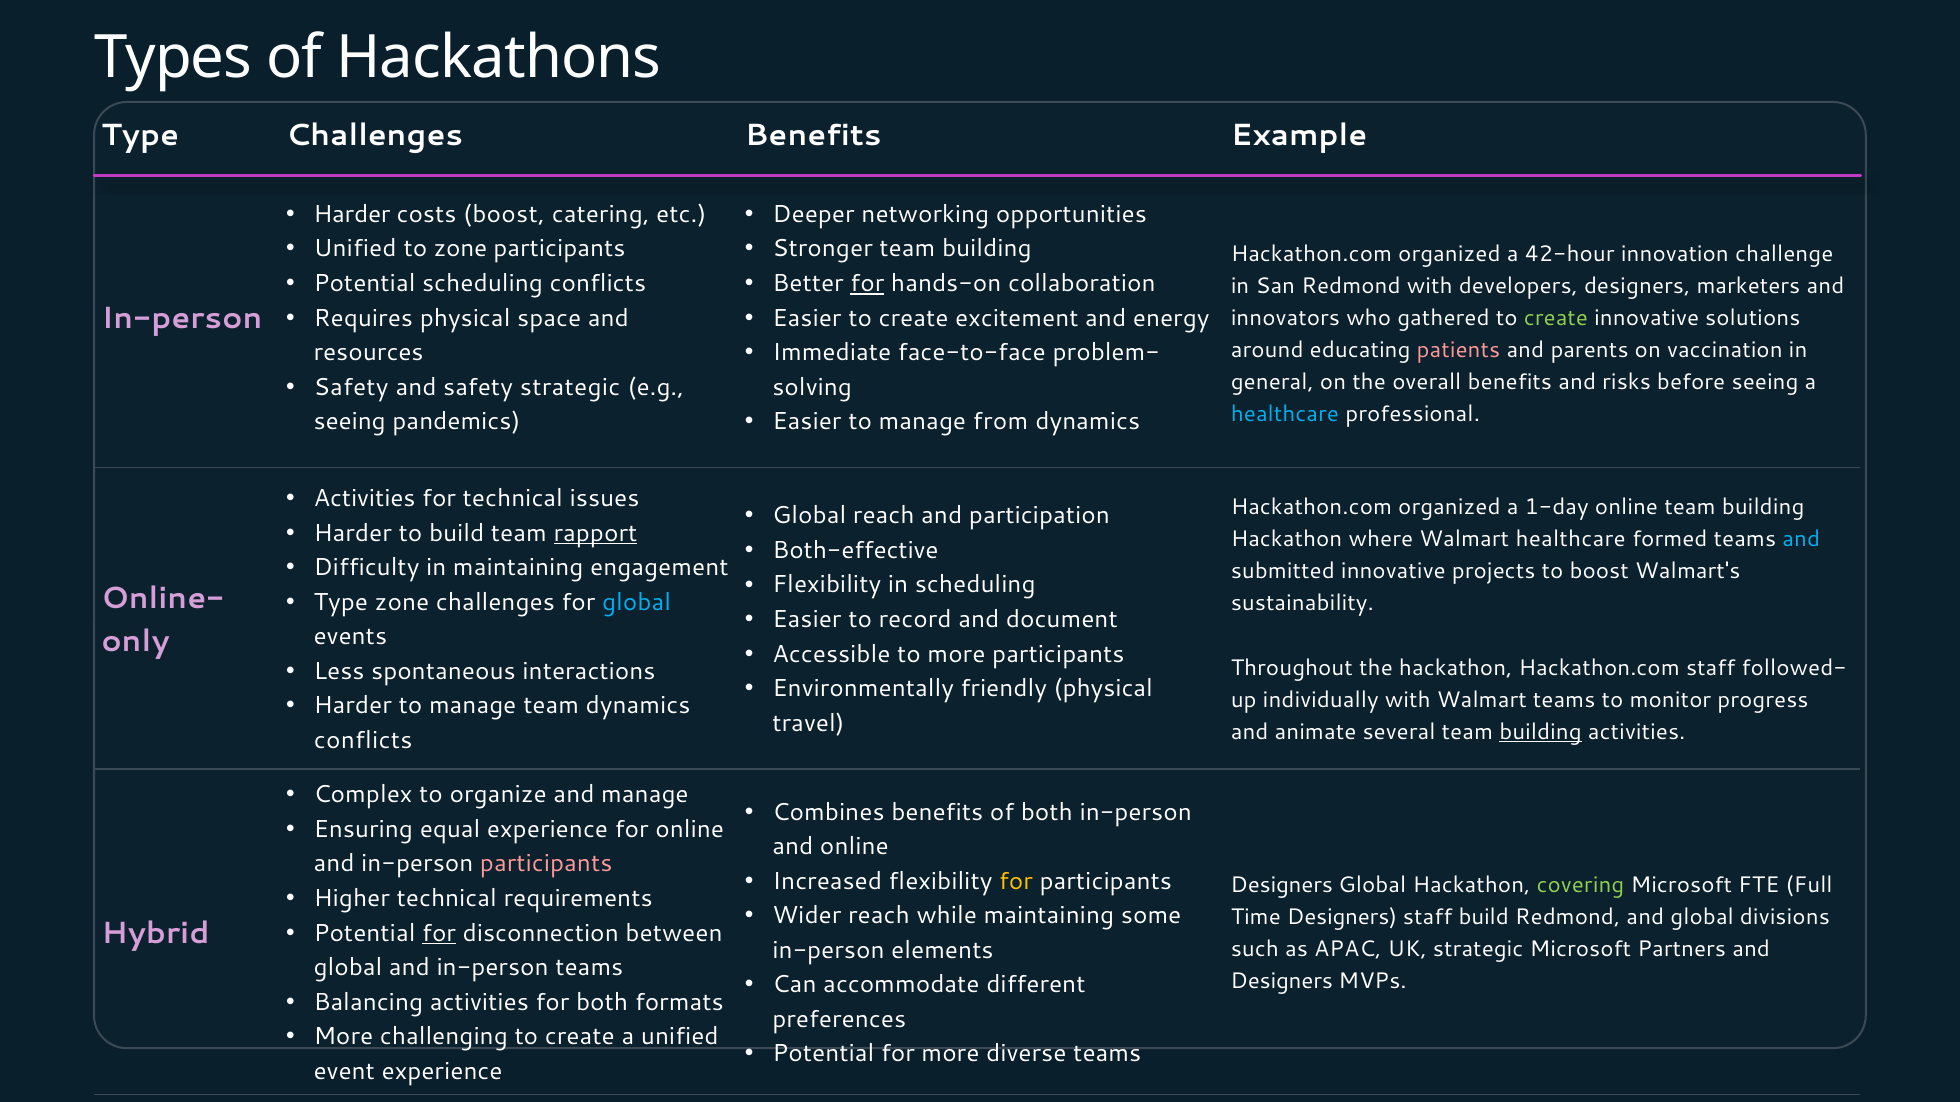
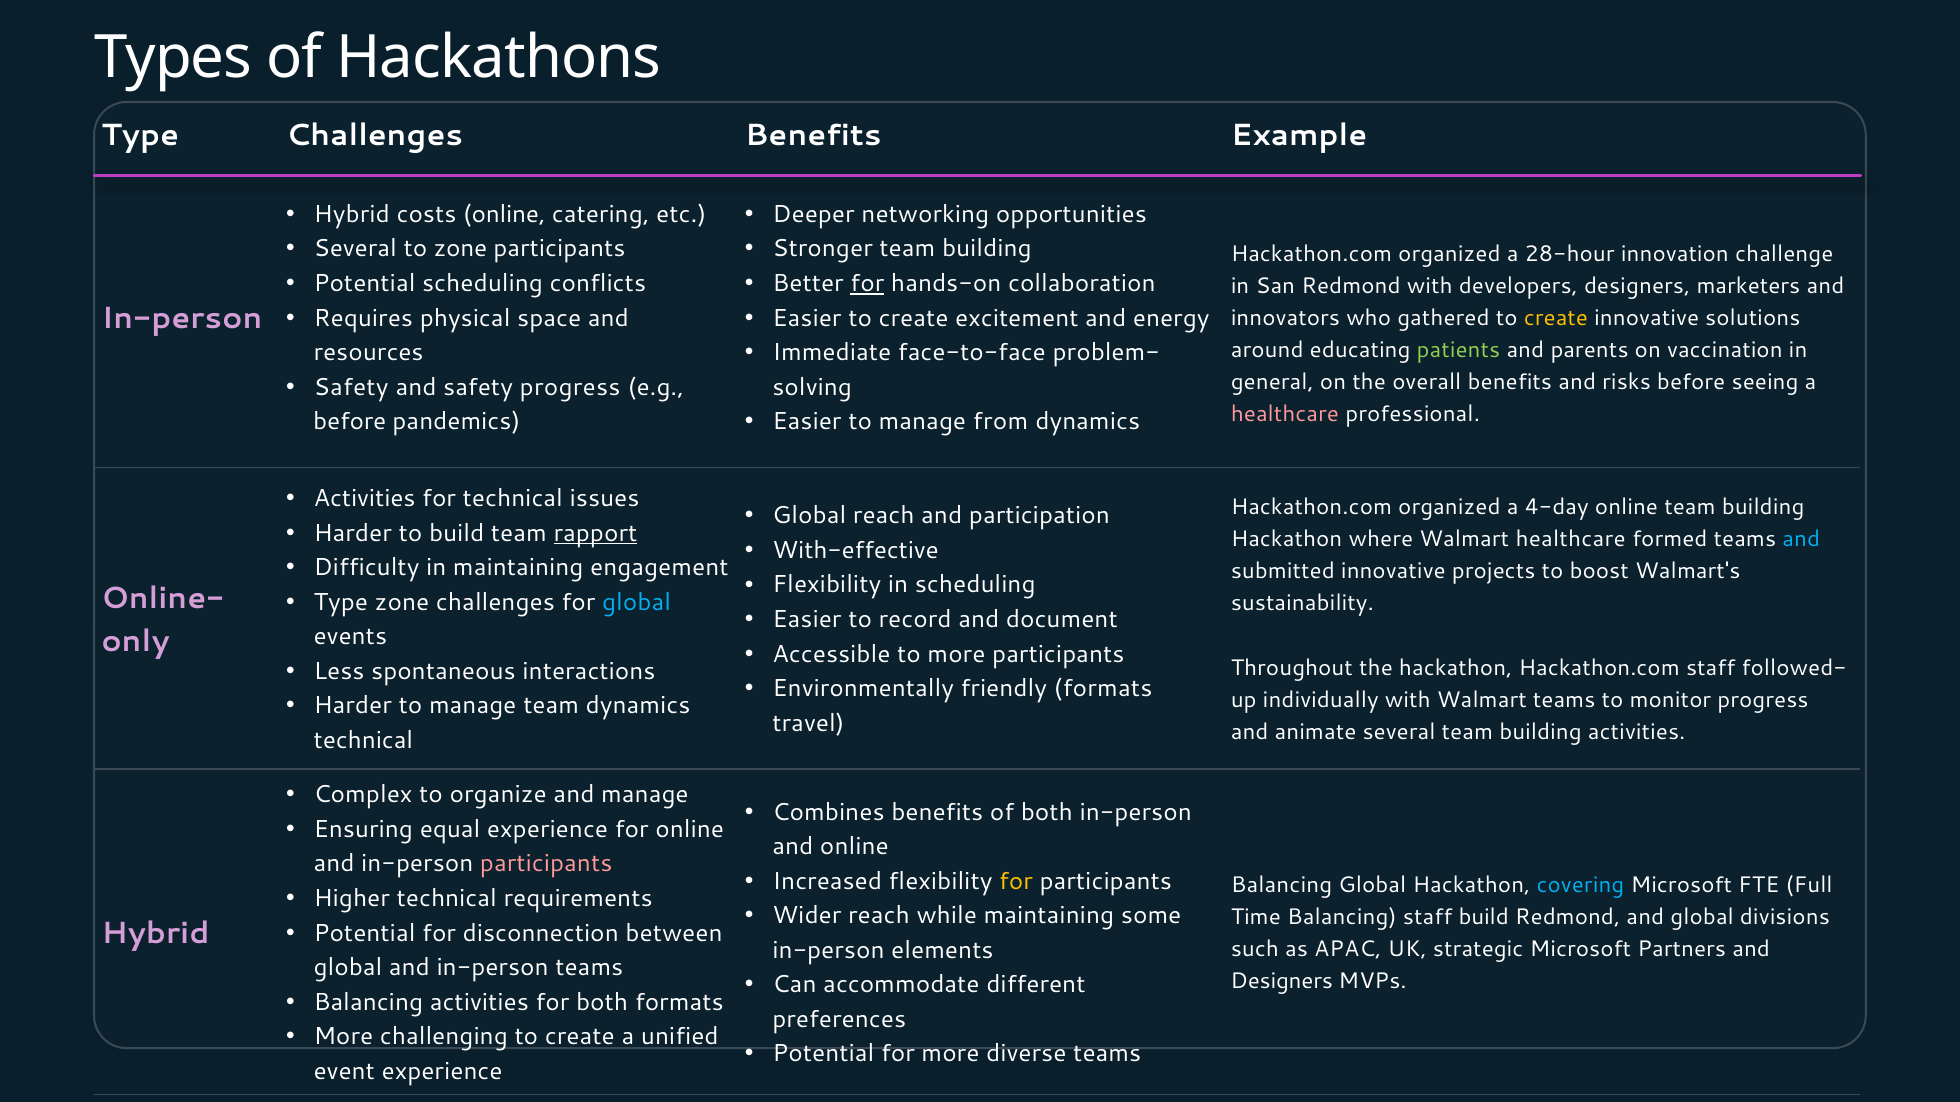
Harder at (352, 214): Harder -> Hybrid
costs boost: boost -> online
Unified at (355, 249): Unified -> Several
42-hour: 42-hour -> 28-hour
create at (1556, 318) colour: light green -> yellow
patients colour: pink -> light green
safety strategic: strategic -> progress
healthcare at (1285, 414) colour: light blue -> pink
seeing at (350, 422): seeing -> before
1-day: 1-day -> 4-day
Both-effective: Both-effective -> With-effective
friendly physical: physical -> formats
building at (1541, 732) underline: present -> none
conflicts at (363, 741): conflicts -> technical
Designers at (1282, 885): Designers -> Balancing
covering colour: light green -> light blue
Time Designers: Designers -> Balancing
for at (439, 933) underline: present -> none
